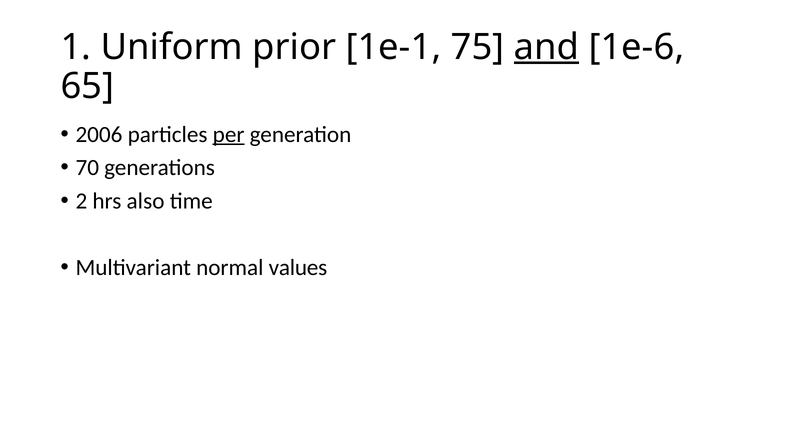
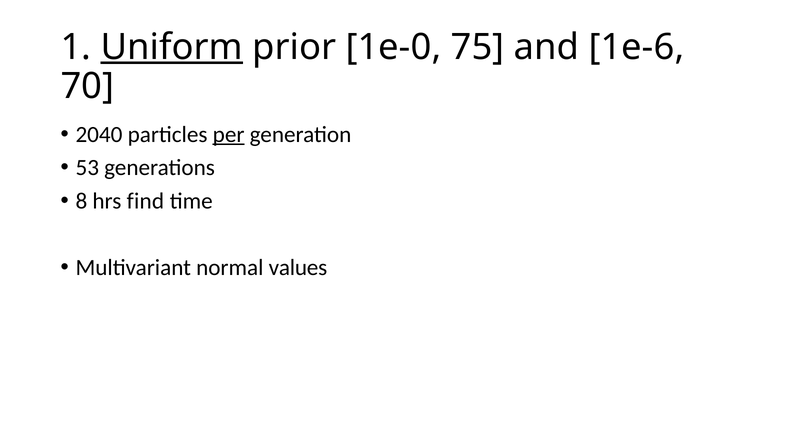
Uniform underline: none -> present
1e-1: 1e-1 -> 1e-0
and underline: present -> none
65: 65 -> 70
2006: 2006 -> 2040
70: 70 -> 53
2: 2 -> 8
also: also -> find
